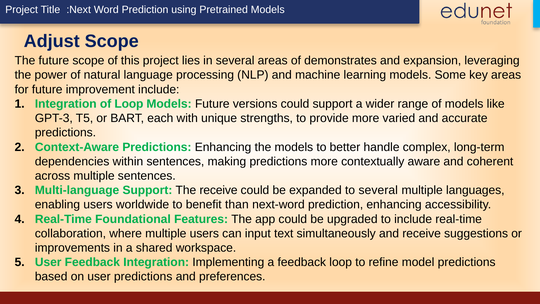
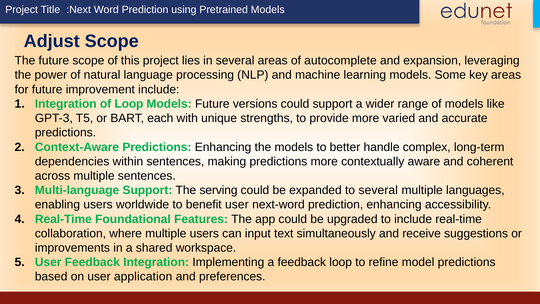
demonstrates: demonstrates -> autocomplete
The receive: receive -> serving
benefit than: than -> user
user predictions: predictions -> application
